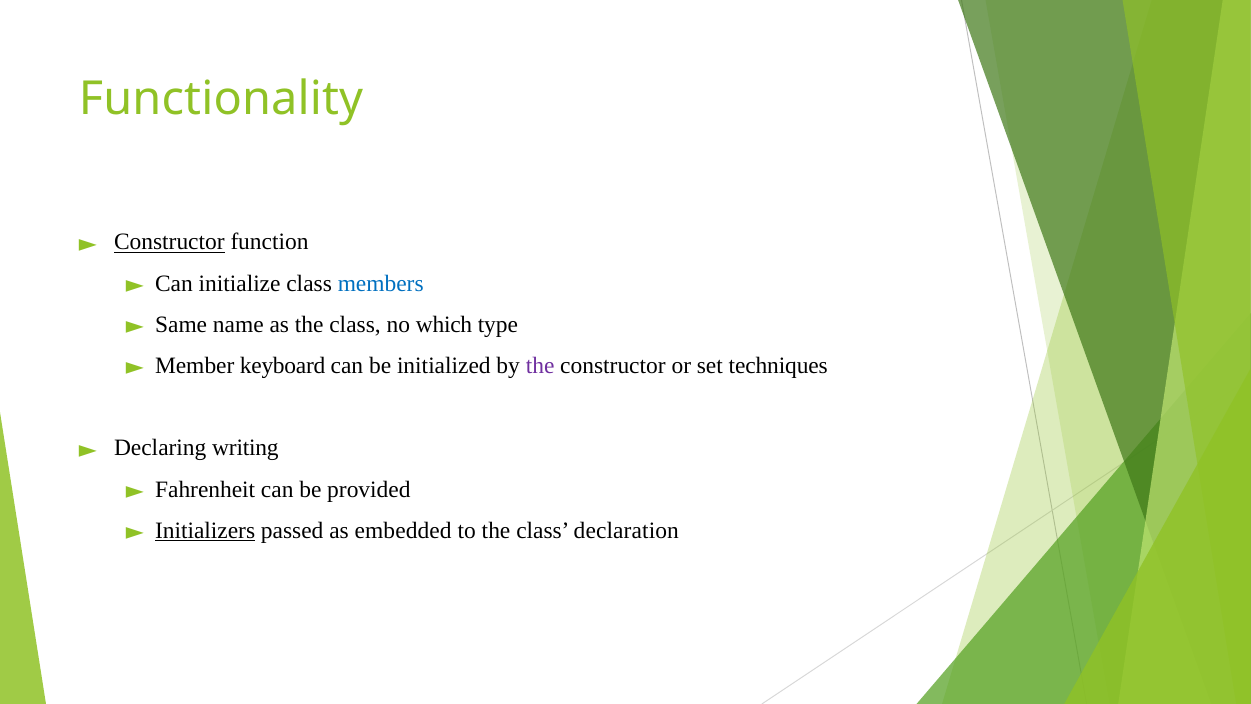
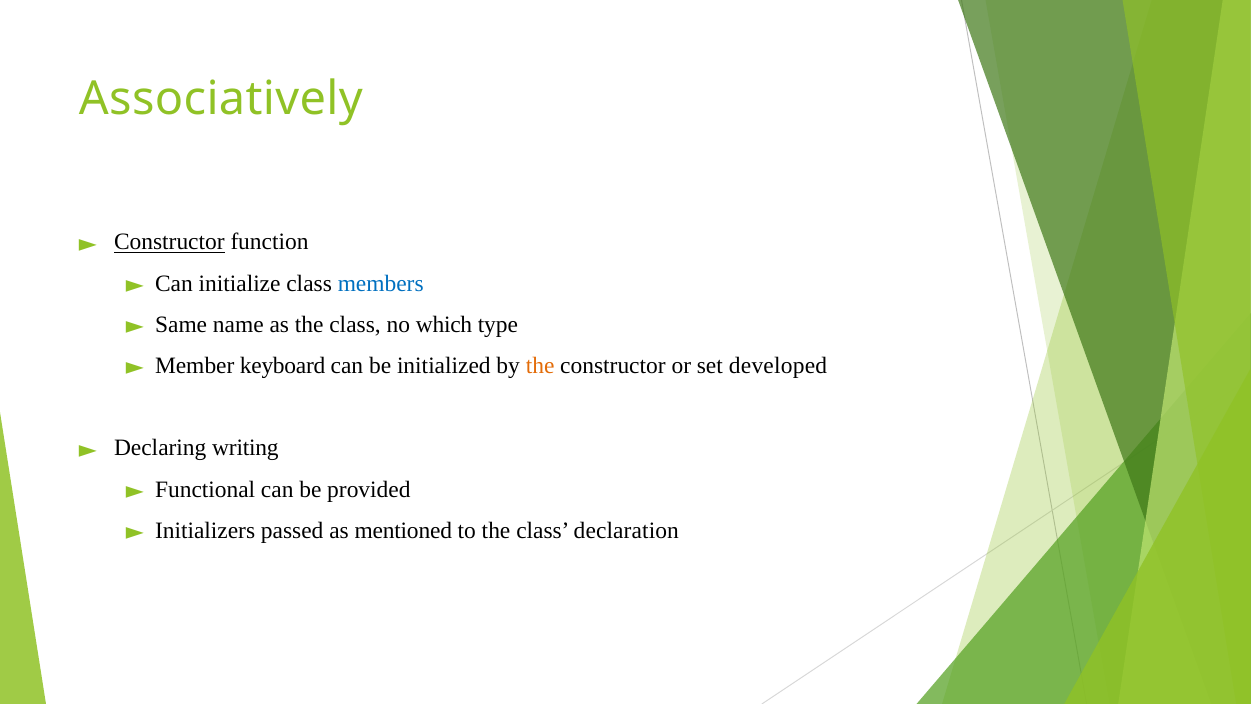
Functionality: Functionality -> Associatively
the at (540, 366) colour: purple -> orange
techniques: techniques -> developed
Fahrenheit: Fahrenheit -> Functional
Initializers underline: present -> none
embedded: embedded -> mentioned
